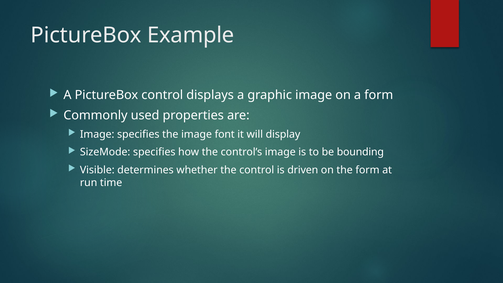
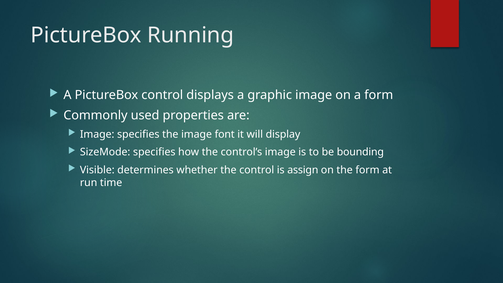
Example: Example -> Running
driven: driven -> assign
